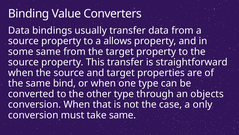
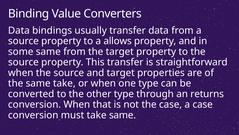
same bind: bind -> take
objects: objects -> returns
a only: only -> case
